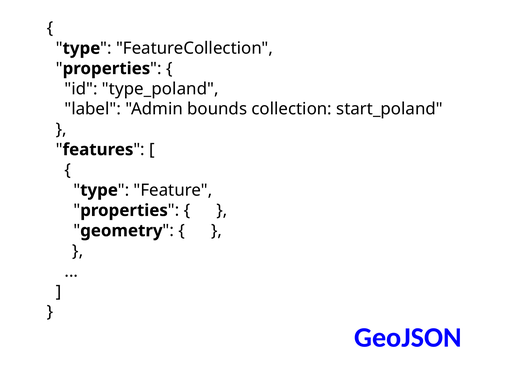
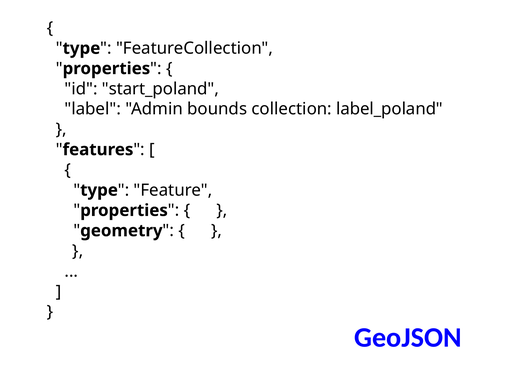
type_poland: type_poland -> start_poland
start_poland: start_poland -> label_poland
